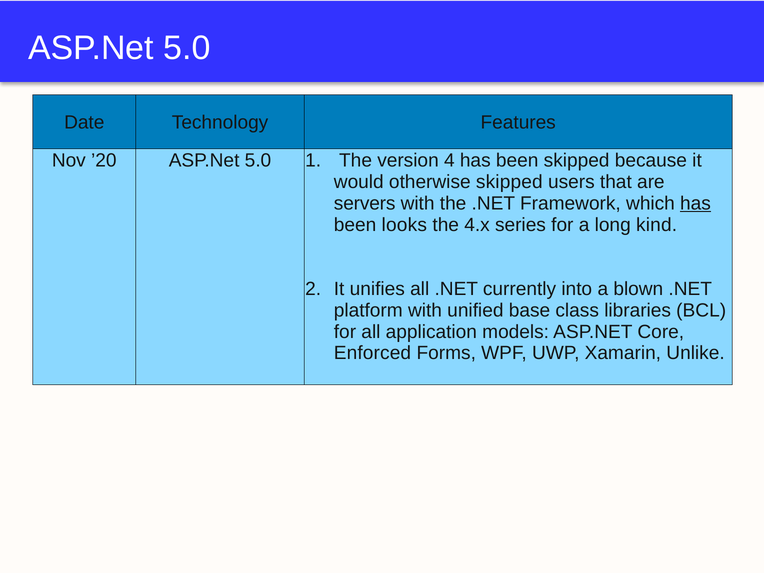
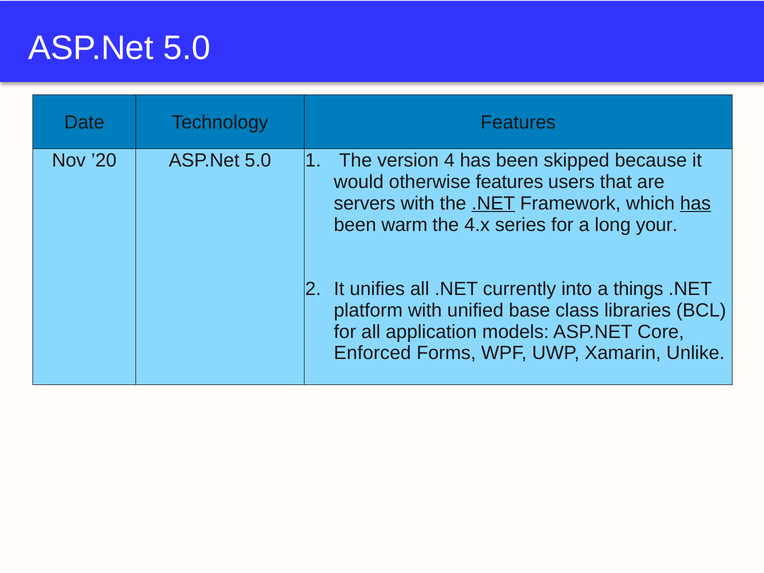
otherwise skipped: skipped -> features
.NET at (493, 203) underline: none -> present
looks: looks -> warm
kind: kind -> your
blown: blown -> things
